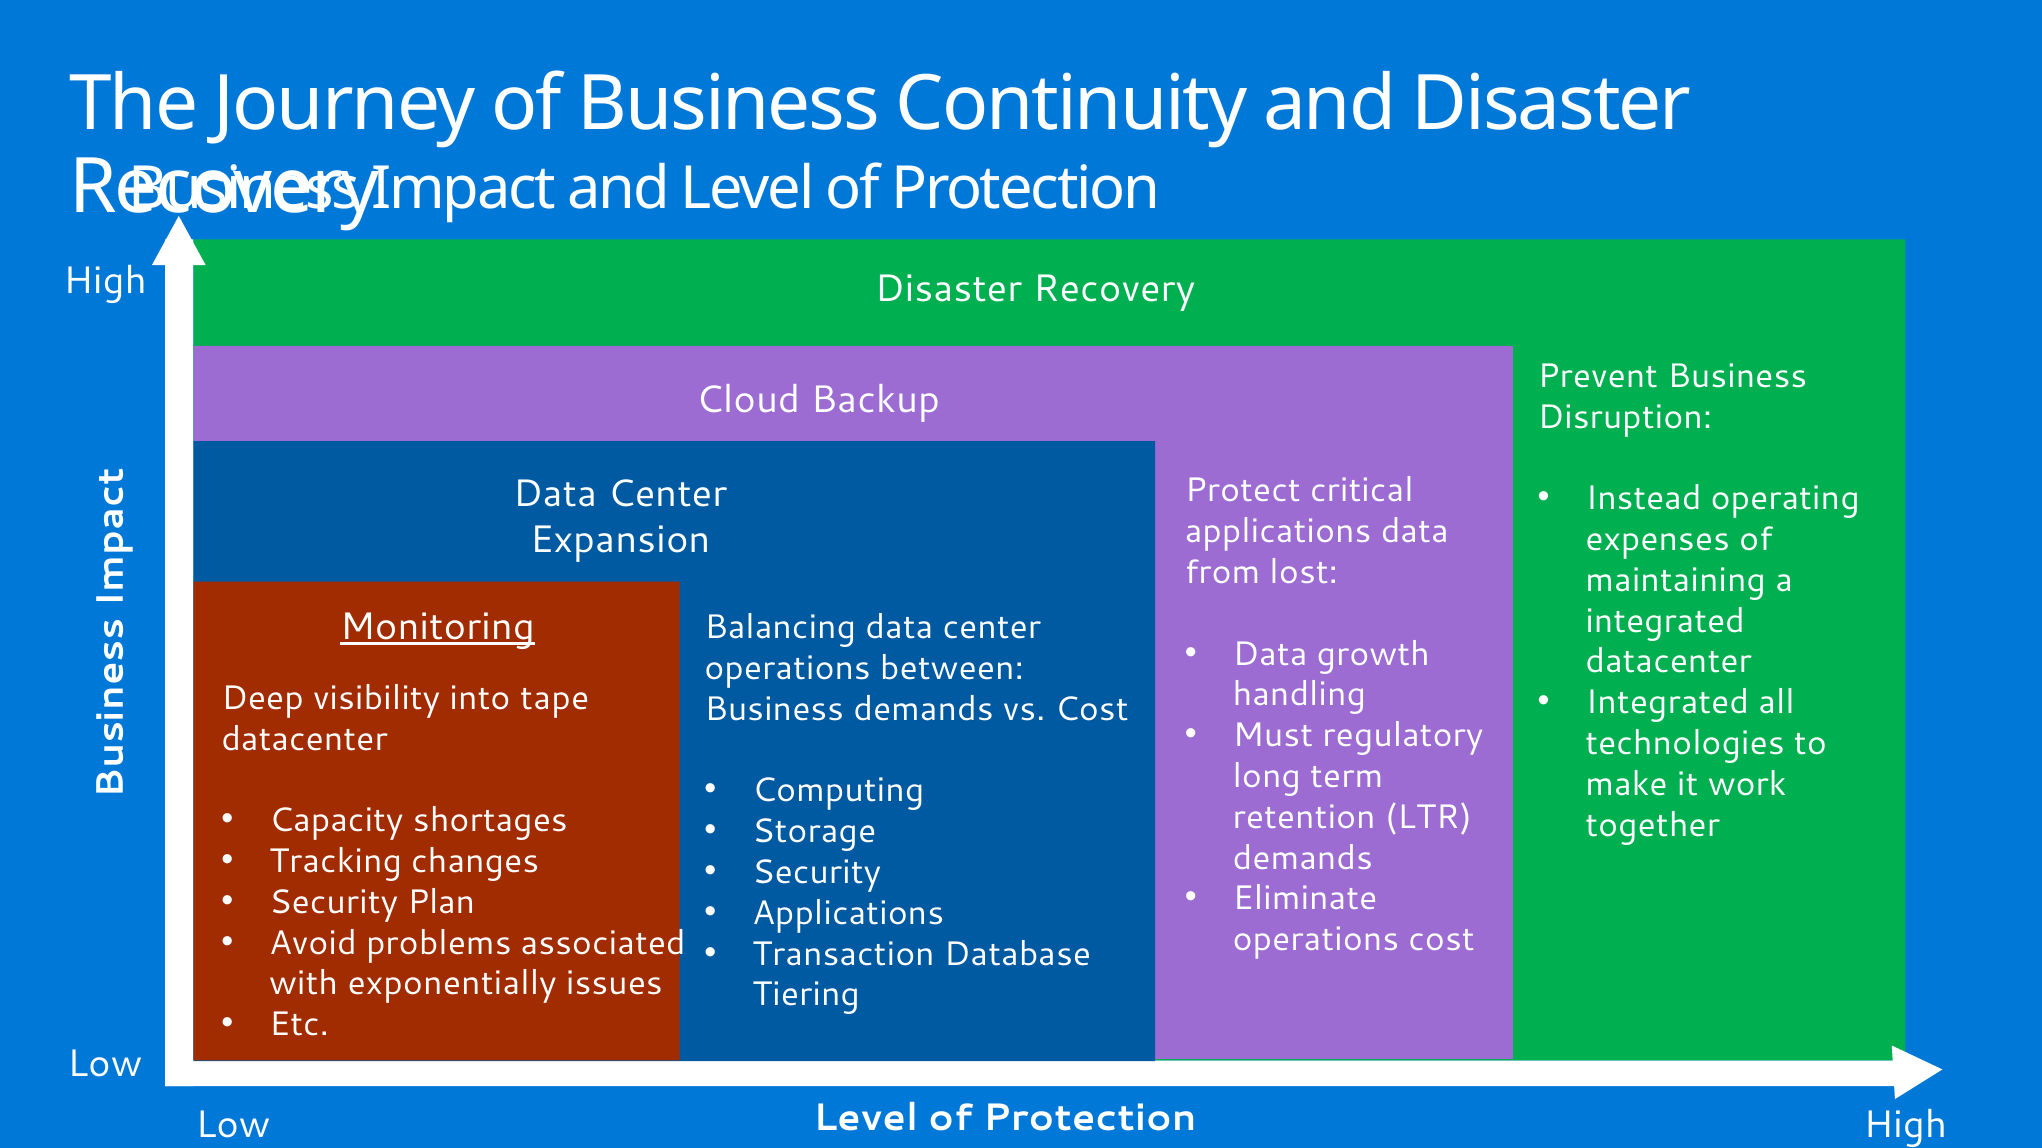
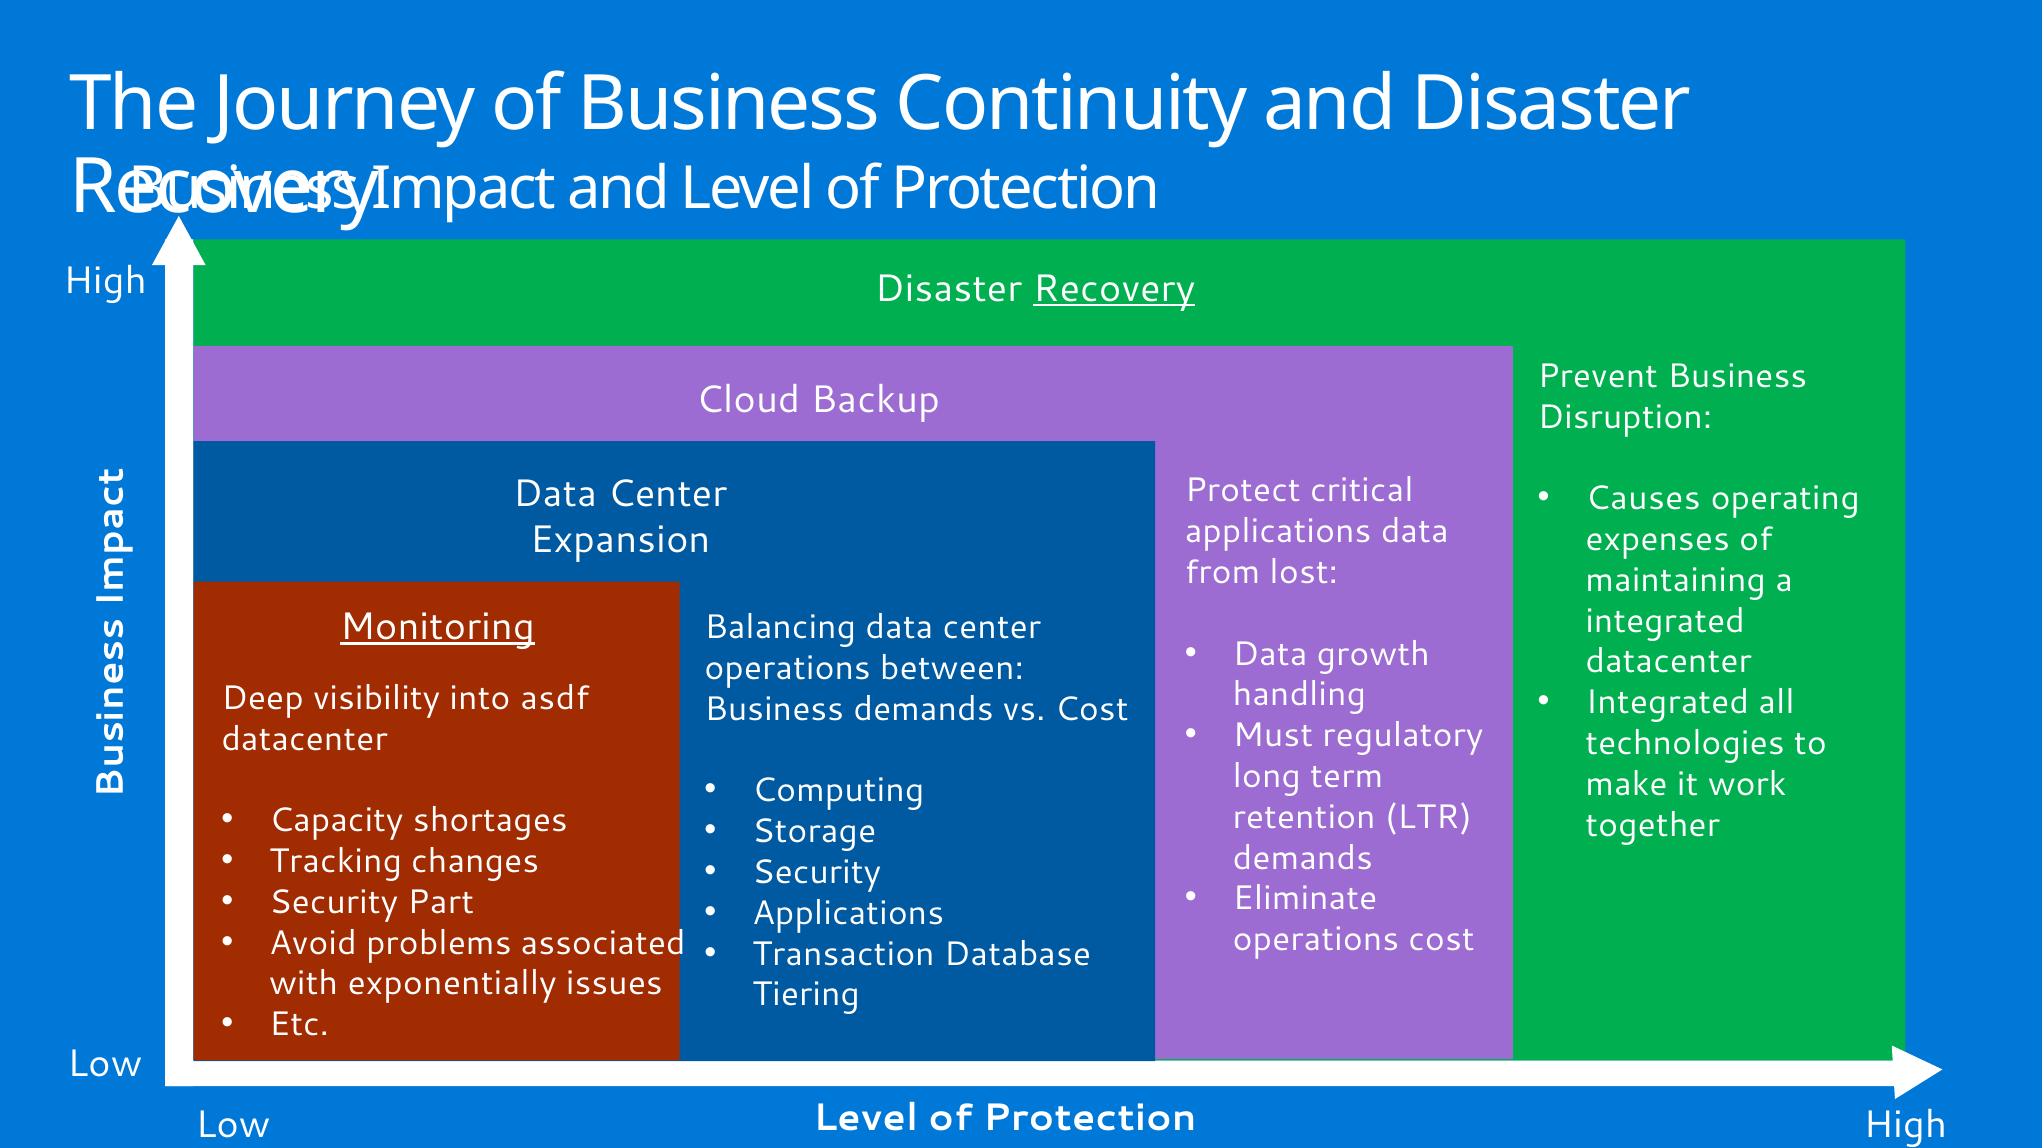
Recovery at (1114, 289) underline: none -> present
Instead: Instead -> Causes
tape: tape -> asdf
Plan: Plan -> Part
